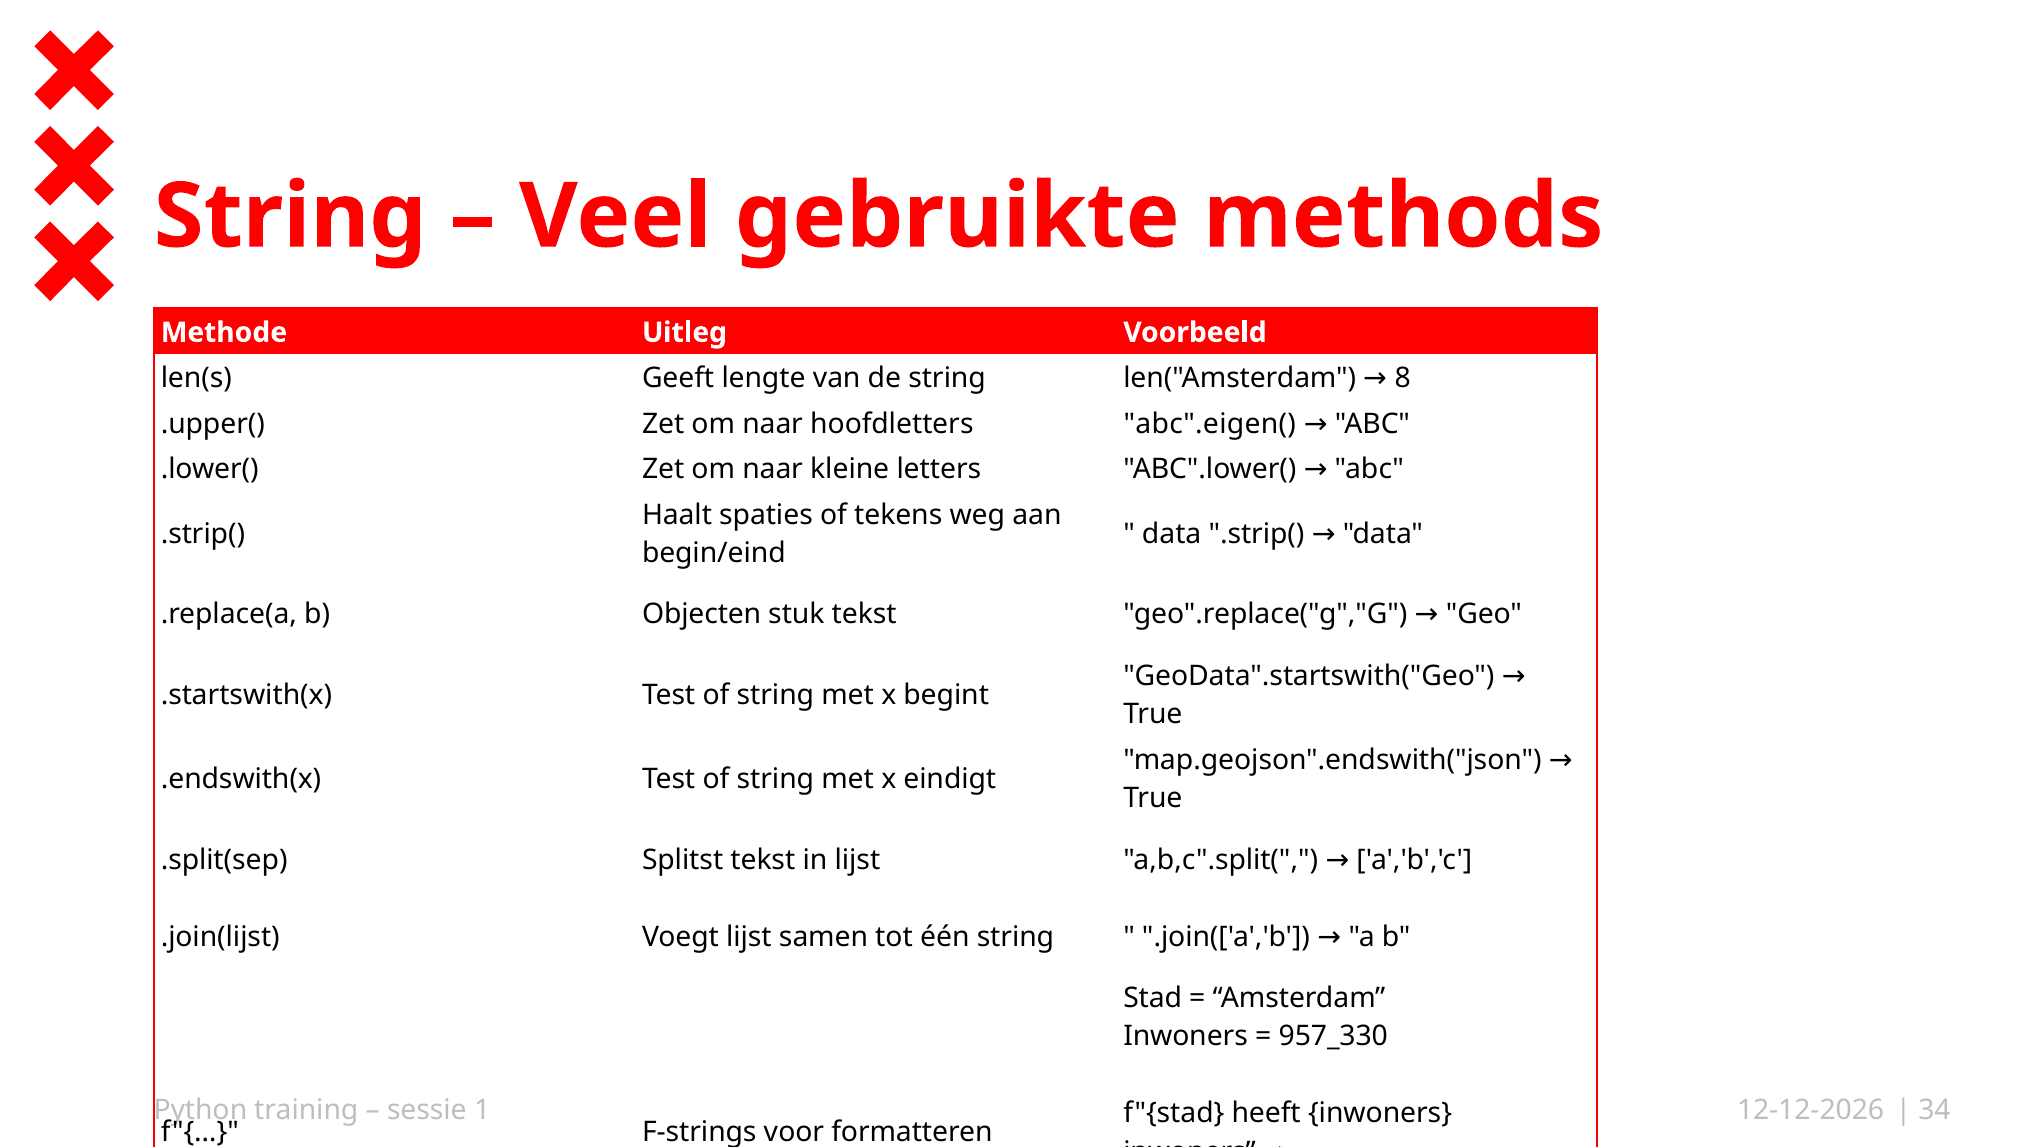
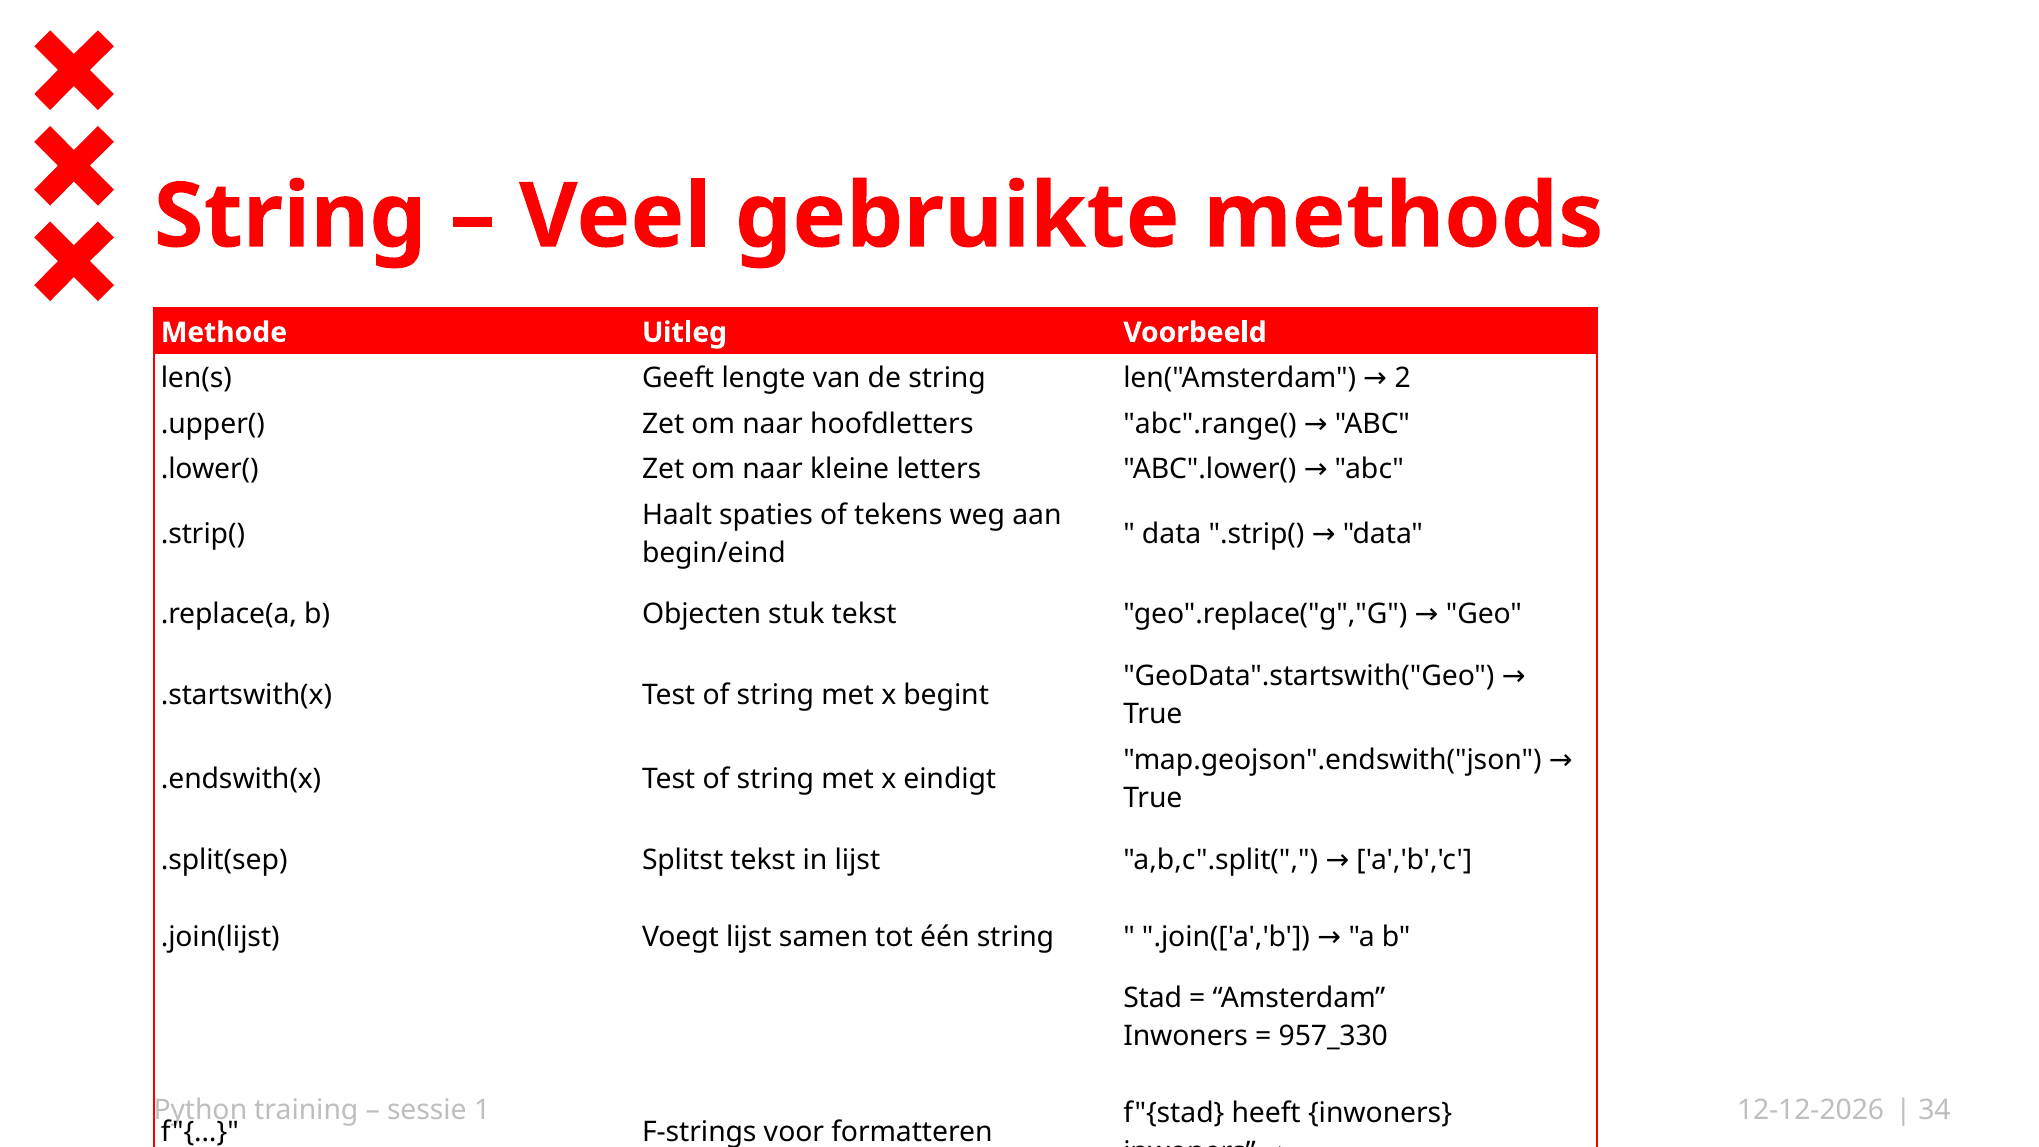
8: 8 -> 2
abc".eigen(: abc".eigen( -> abc".range(
